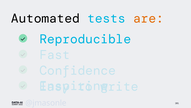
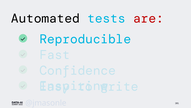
are colour: orange -> red
